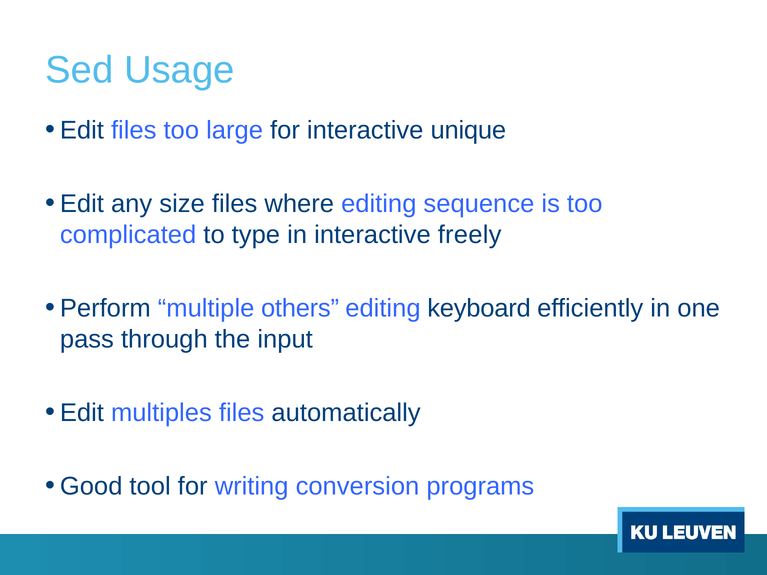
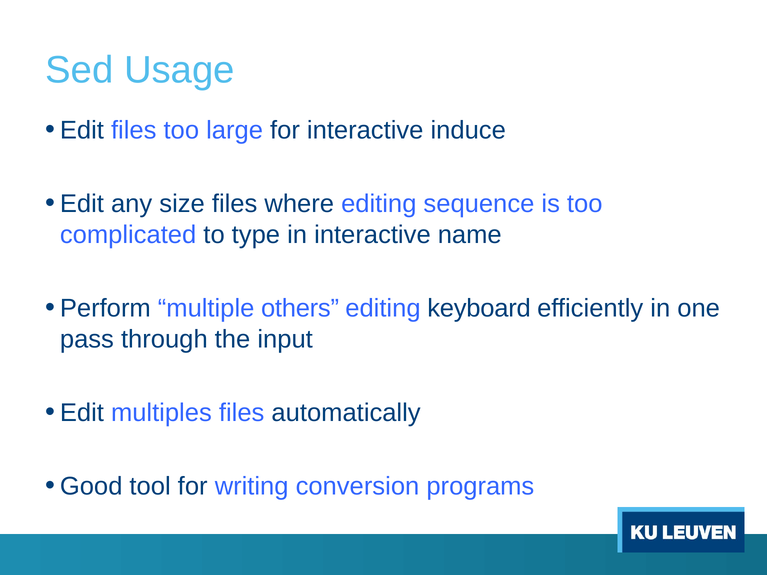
unique: unique -> induce
freely: freely -> name
